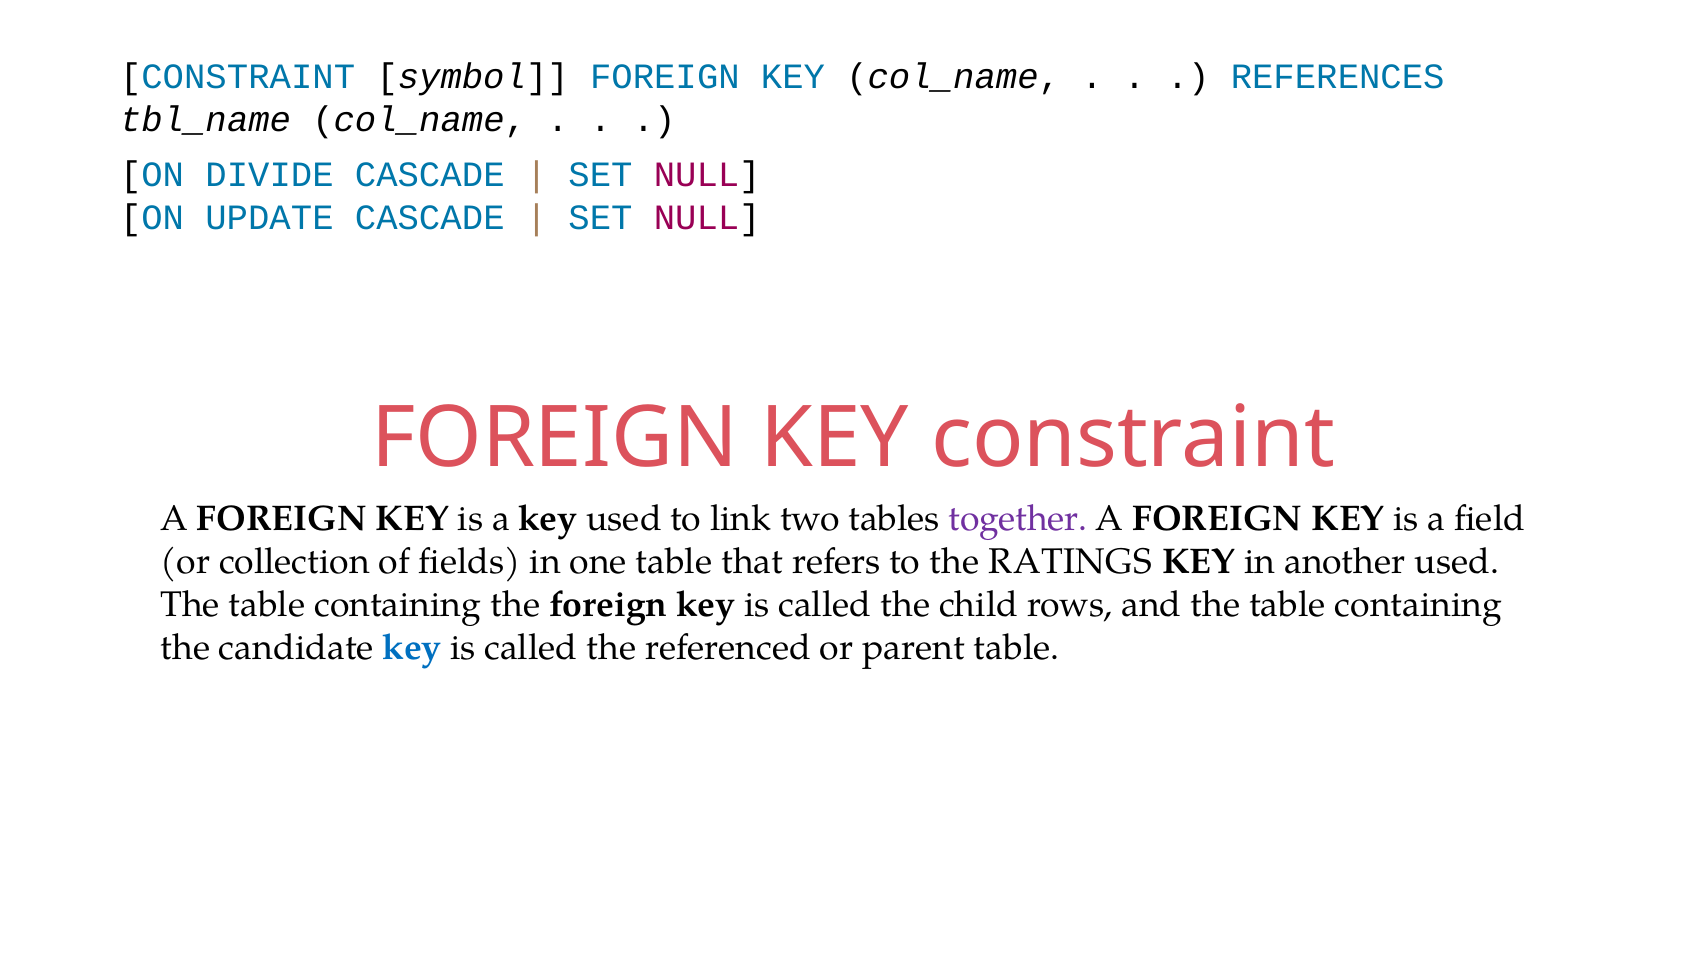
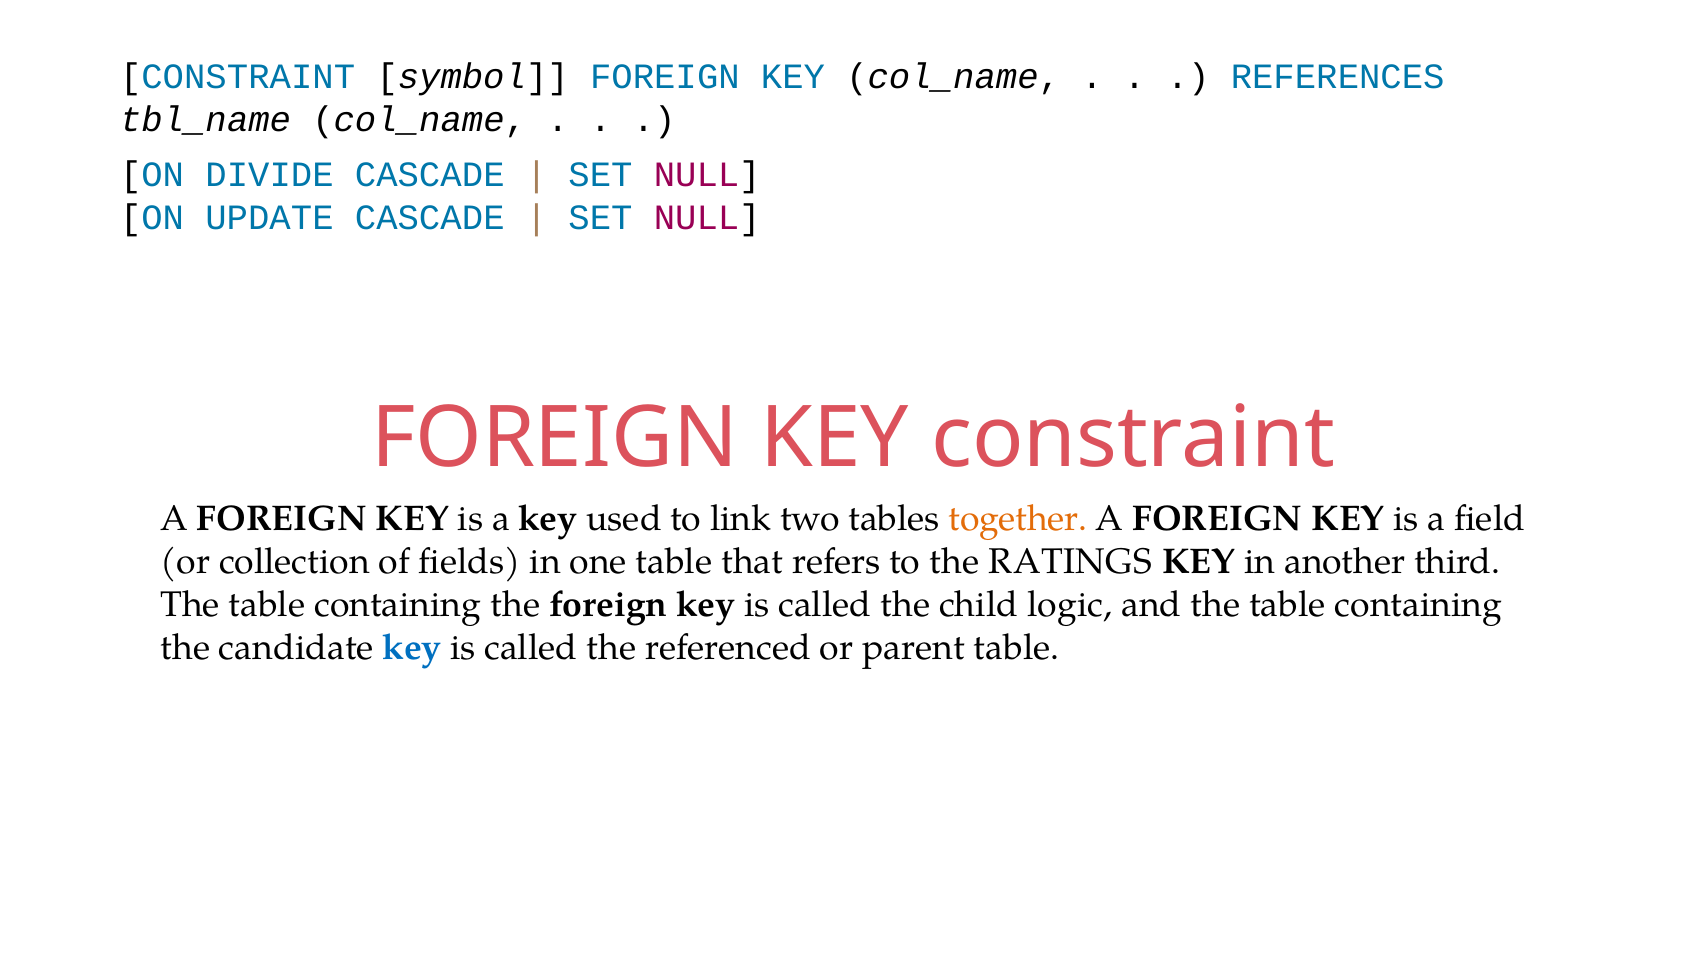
together colour: purple -> orange
another used: used -> third
rows: rows -> logic
